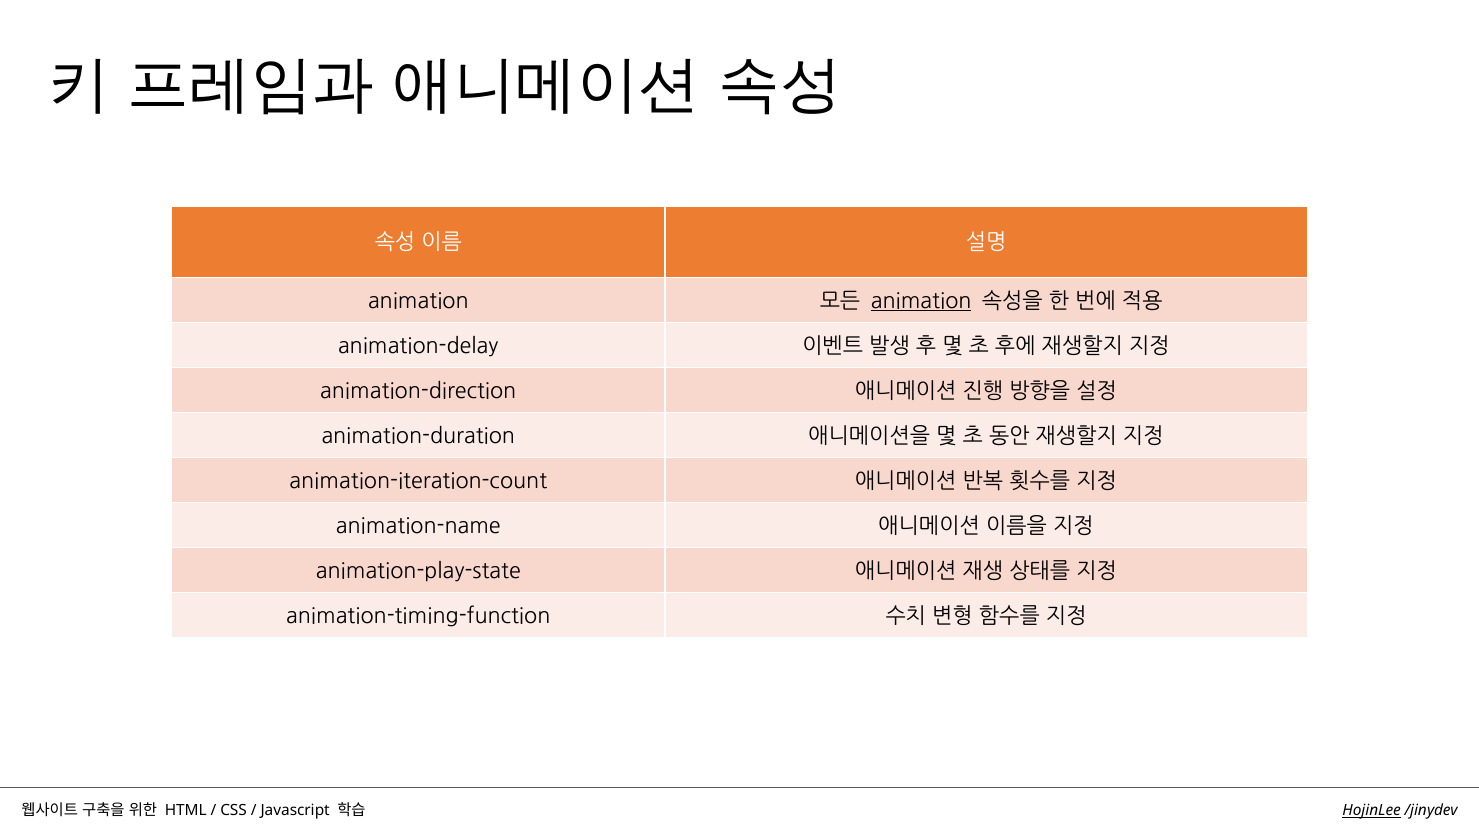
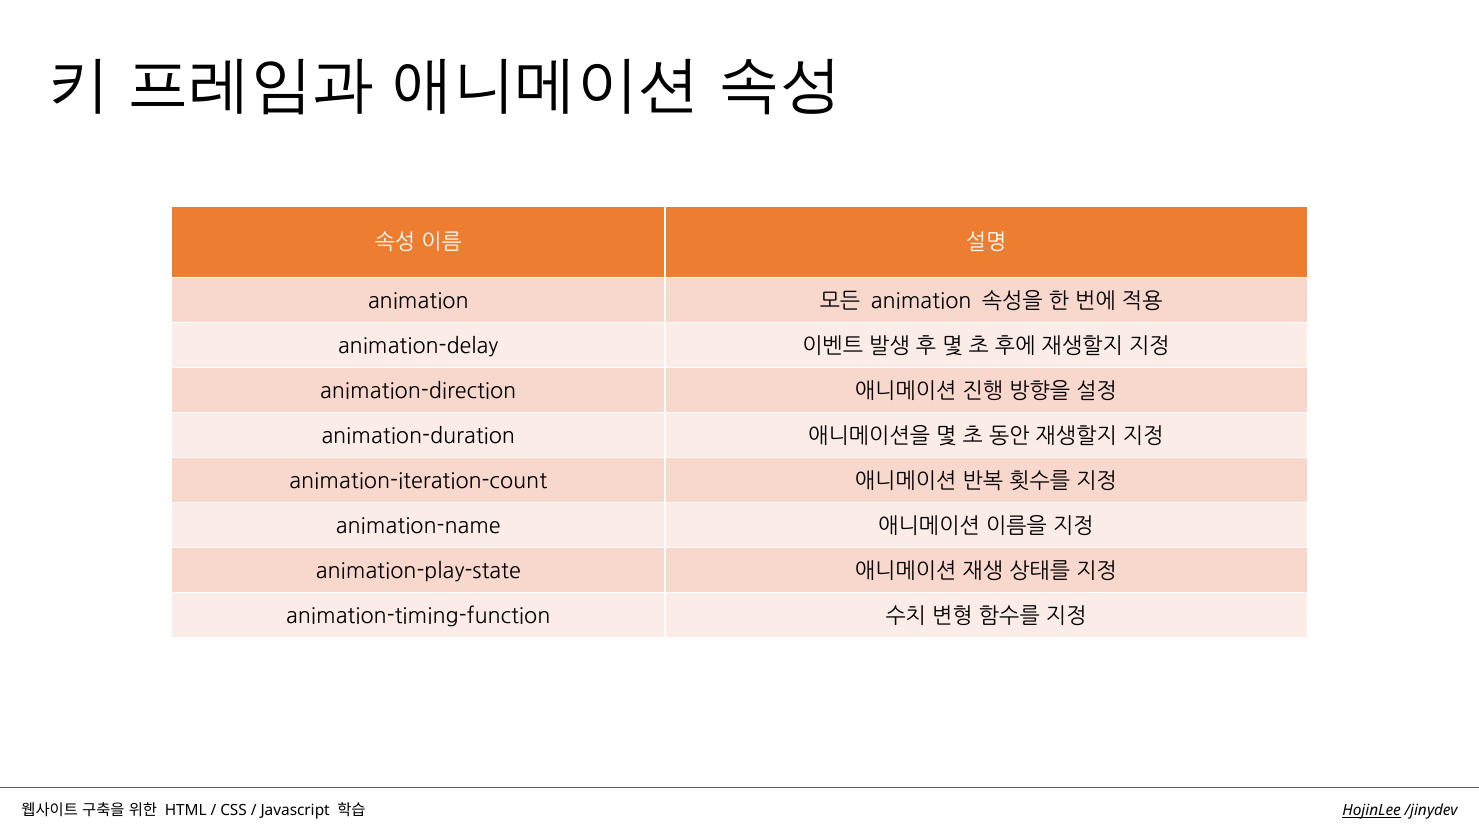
animation at (921, 301) underline: present -> none
